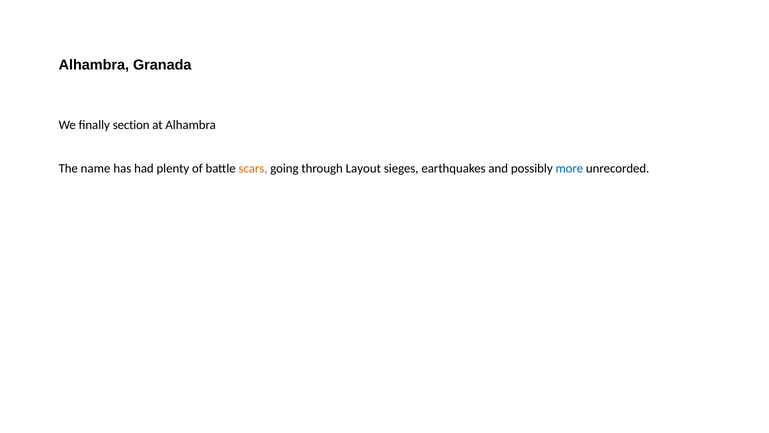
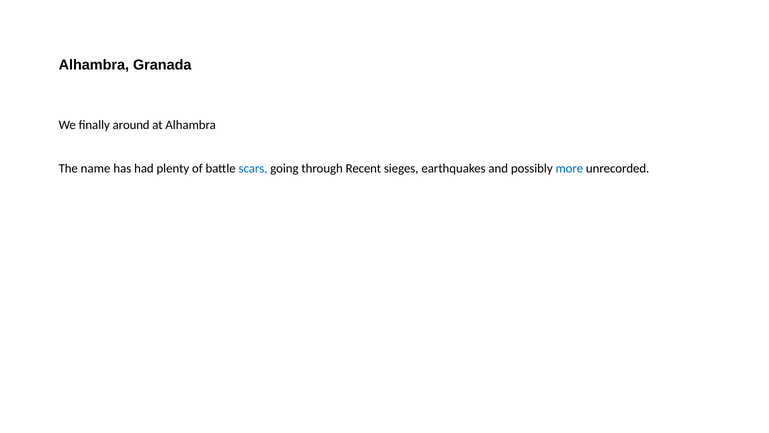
section: section -> around
scars colour: orange -> blue
Layout: Layout -> Recent
